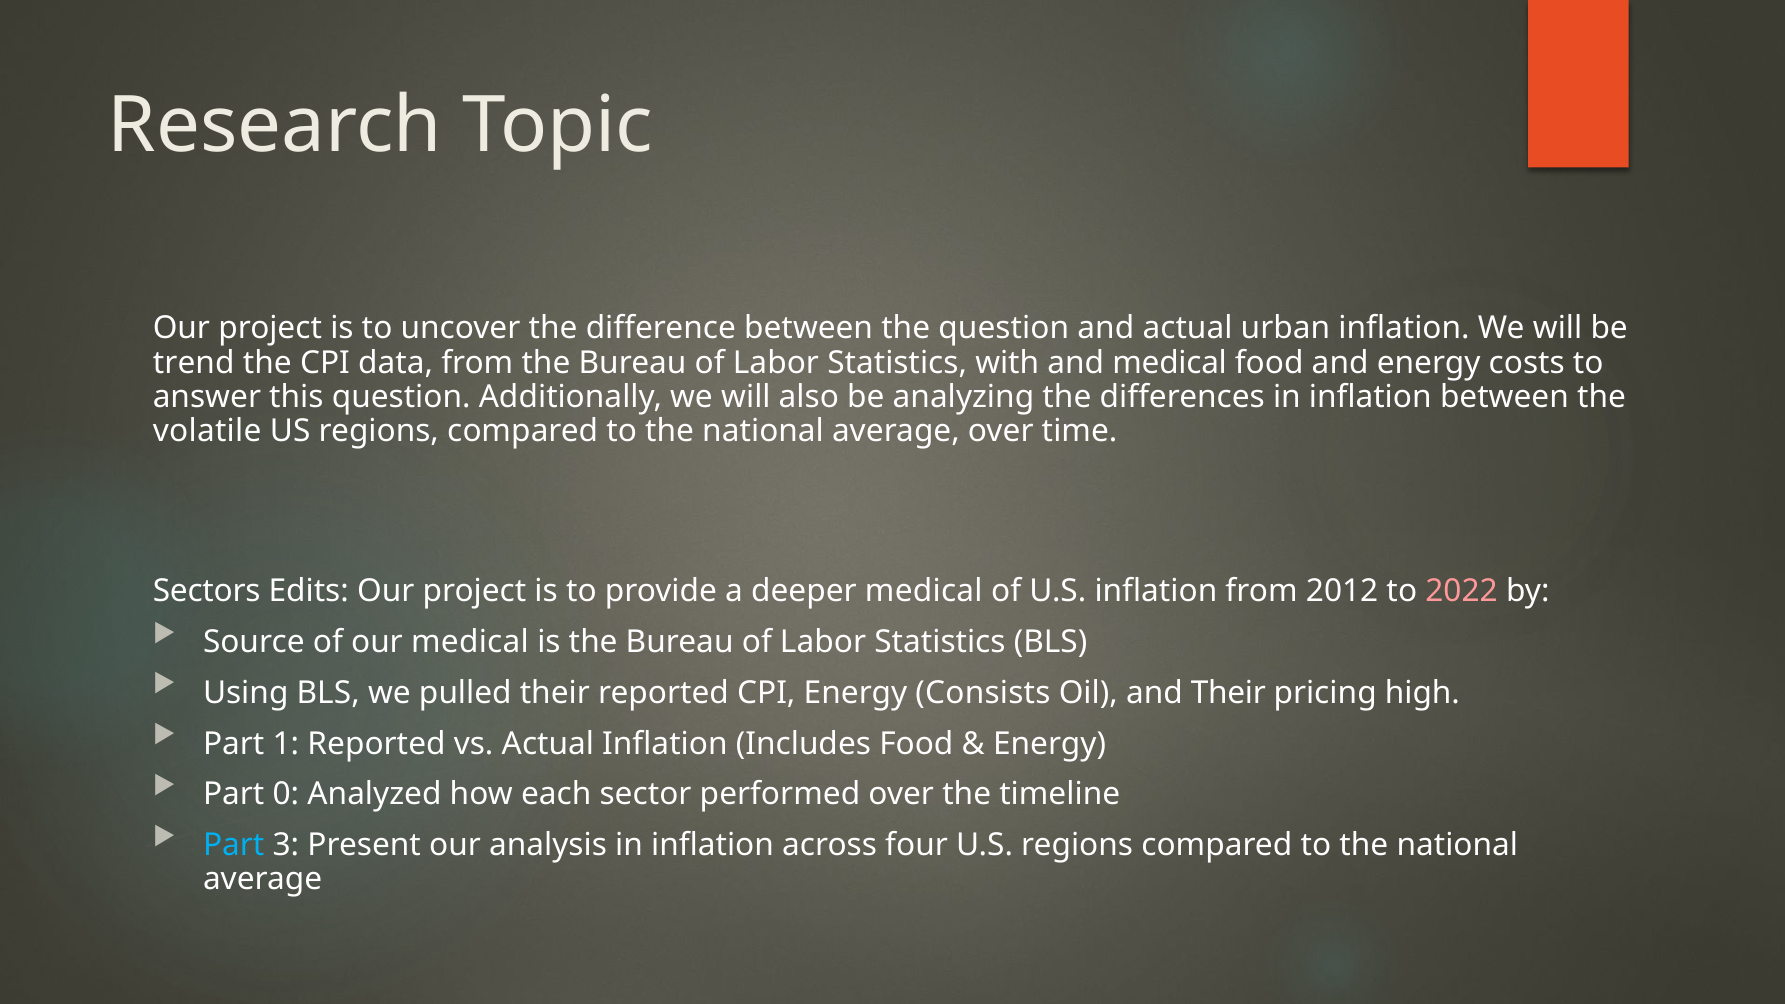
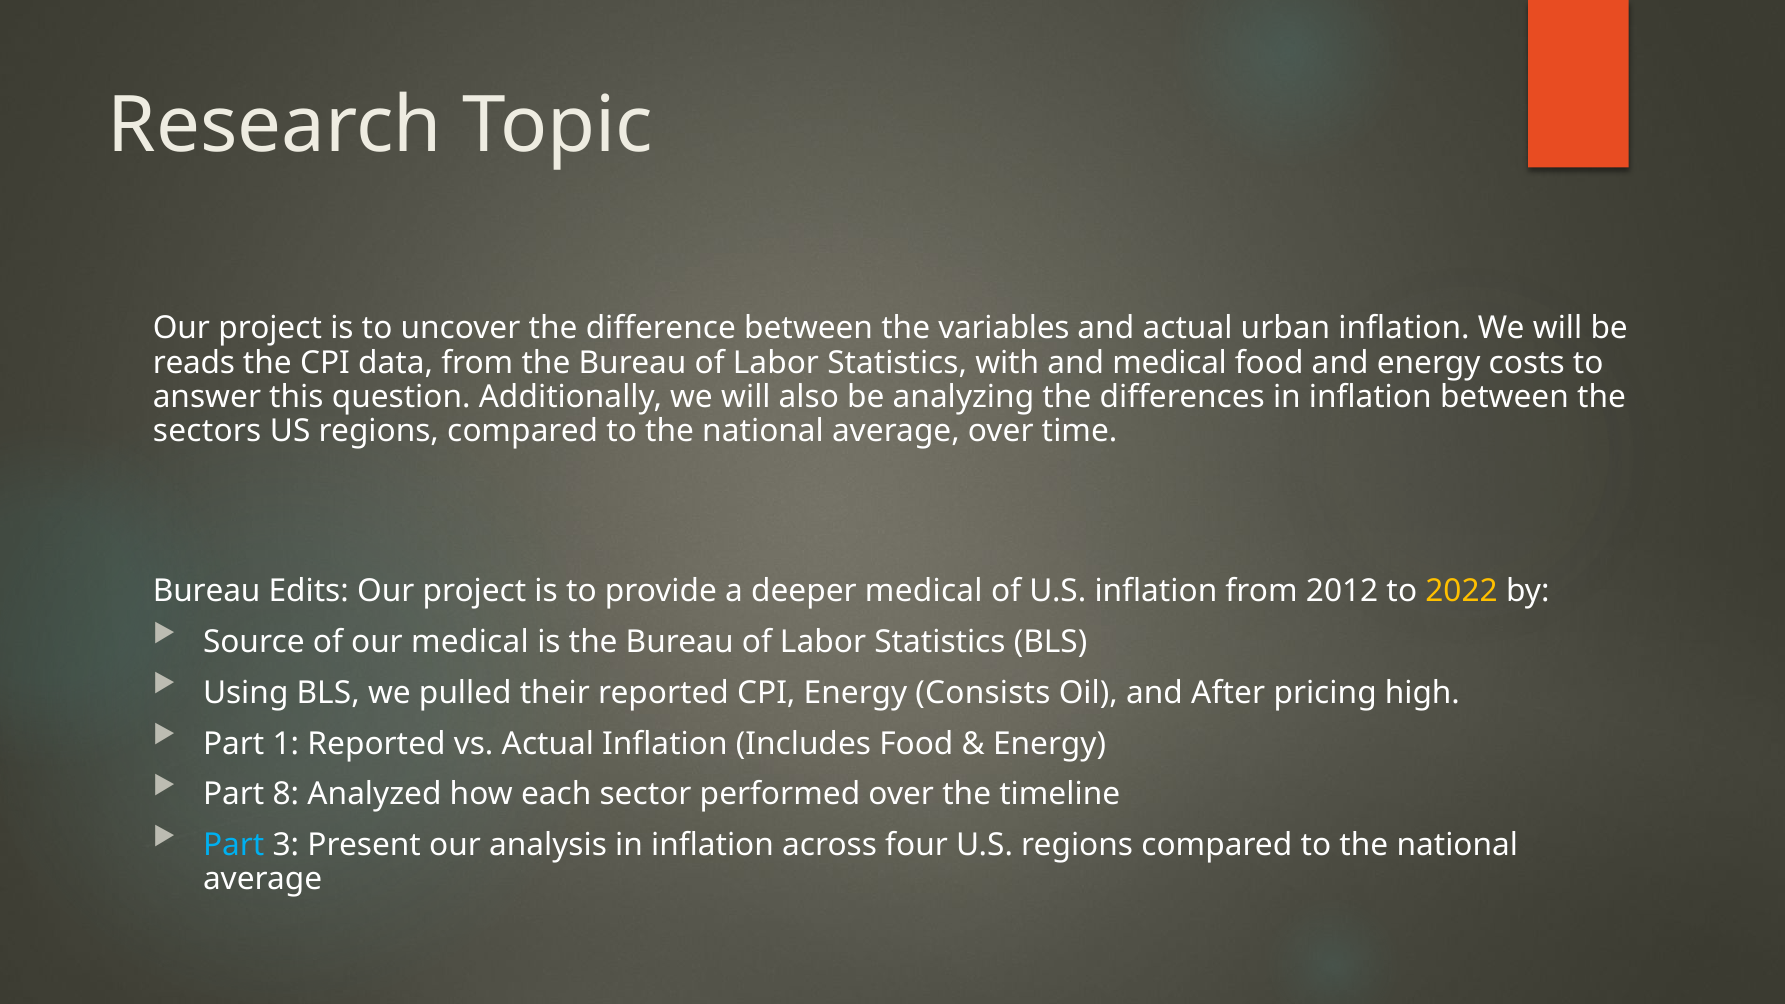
the question: question -> variables
trend: trend -> reads
volatile: volatile -> sectors
Sectors at (207, 591): Sectors -> Bureau
2022 colour: pink -> yellow
and Their: Their -> After
0: 0 -> 8
